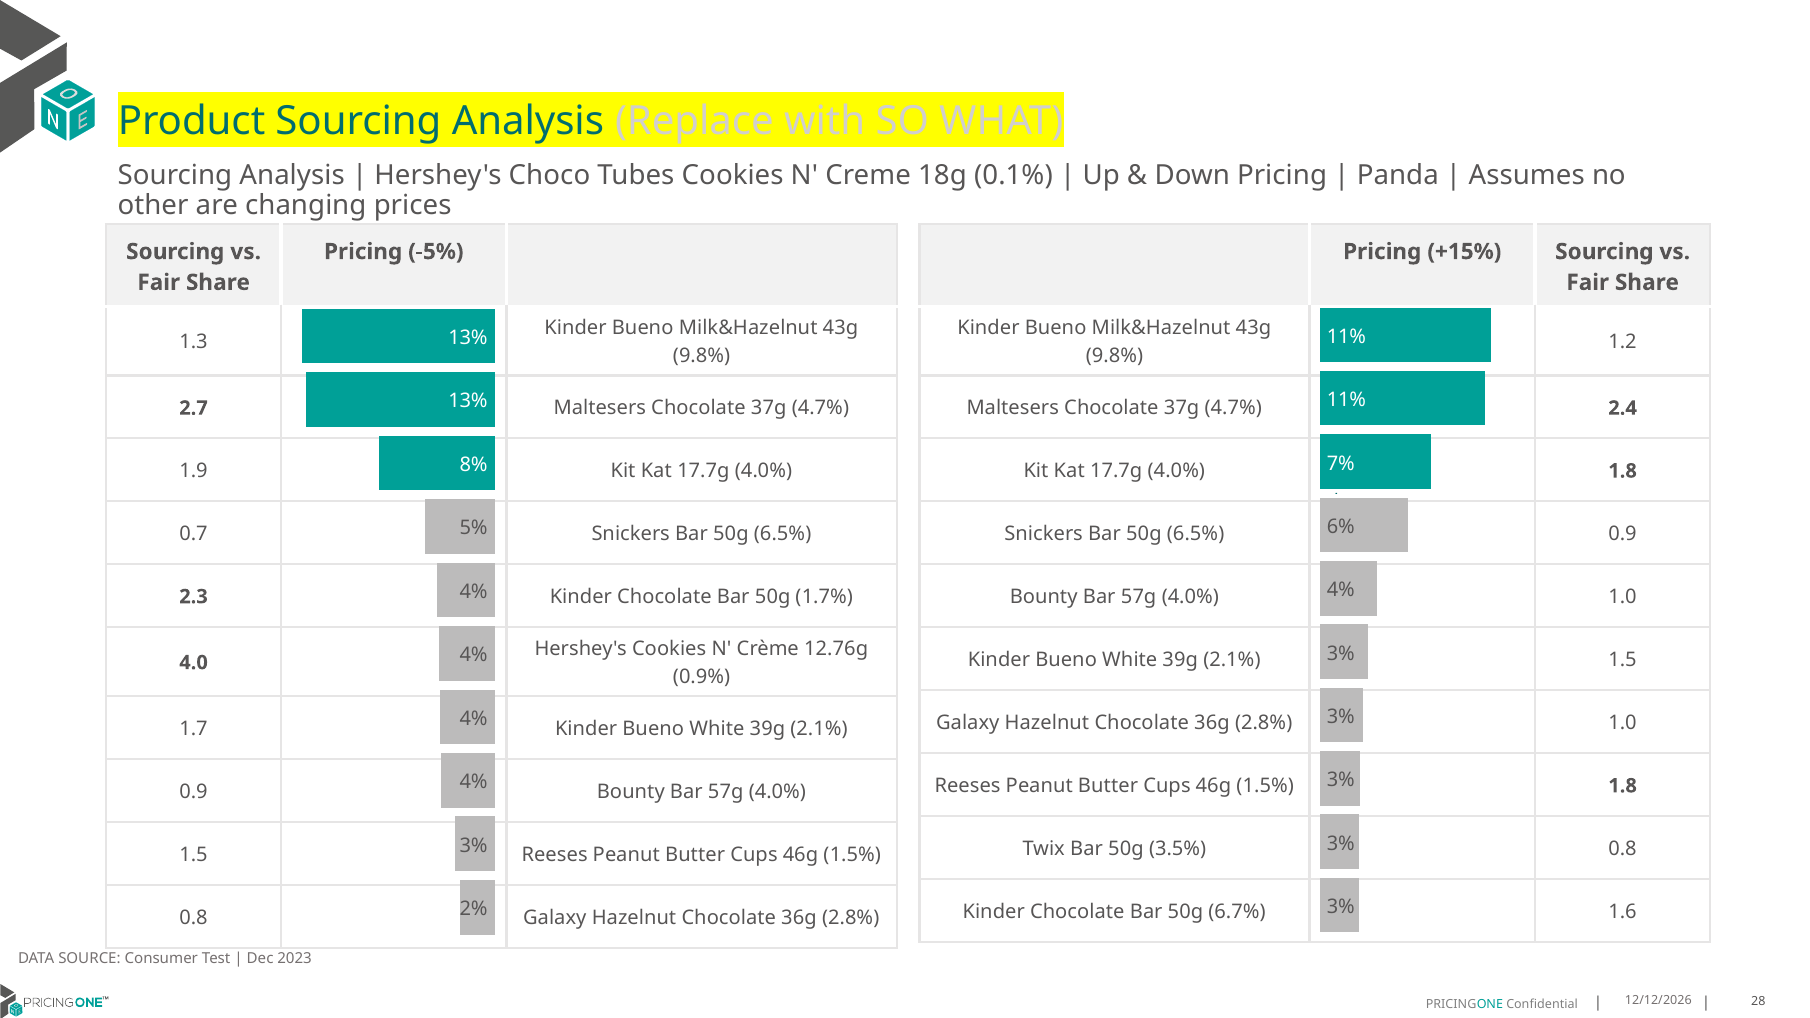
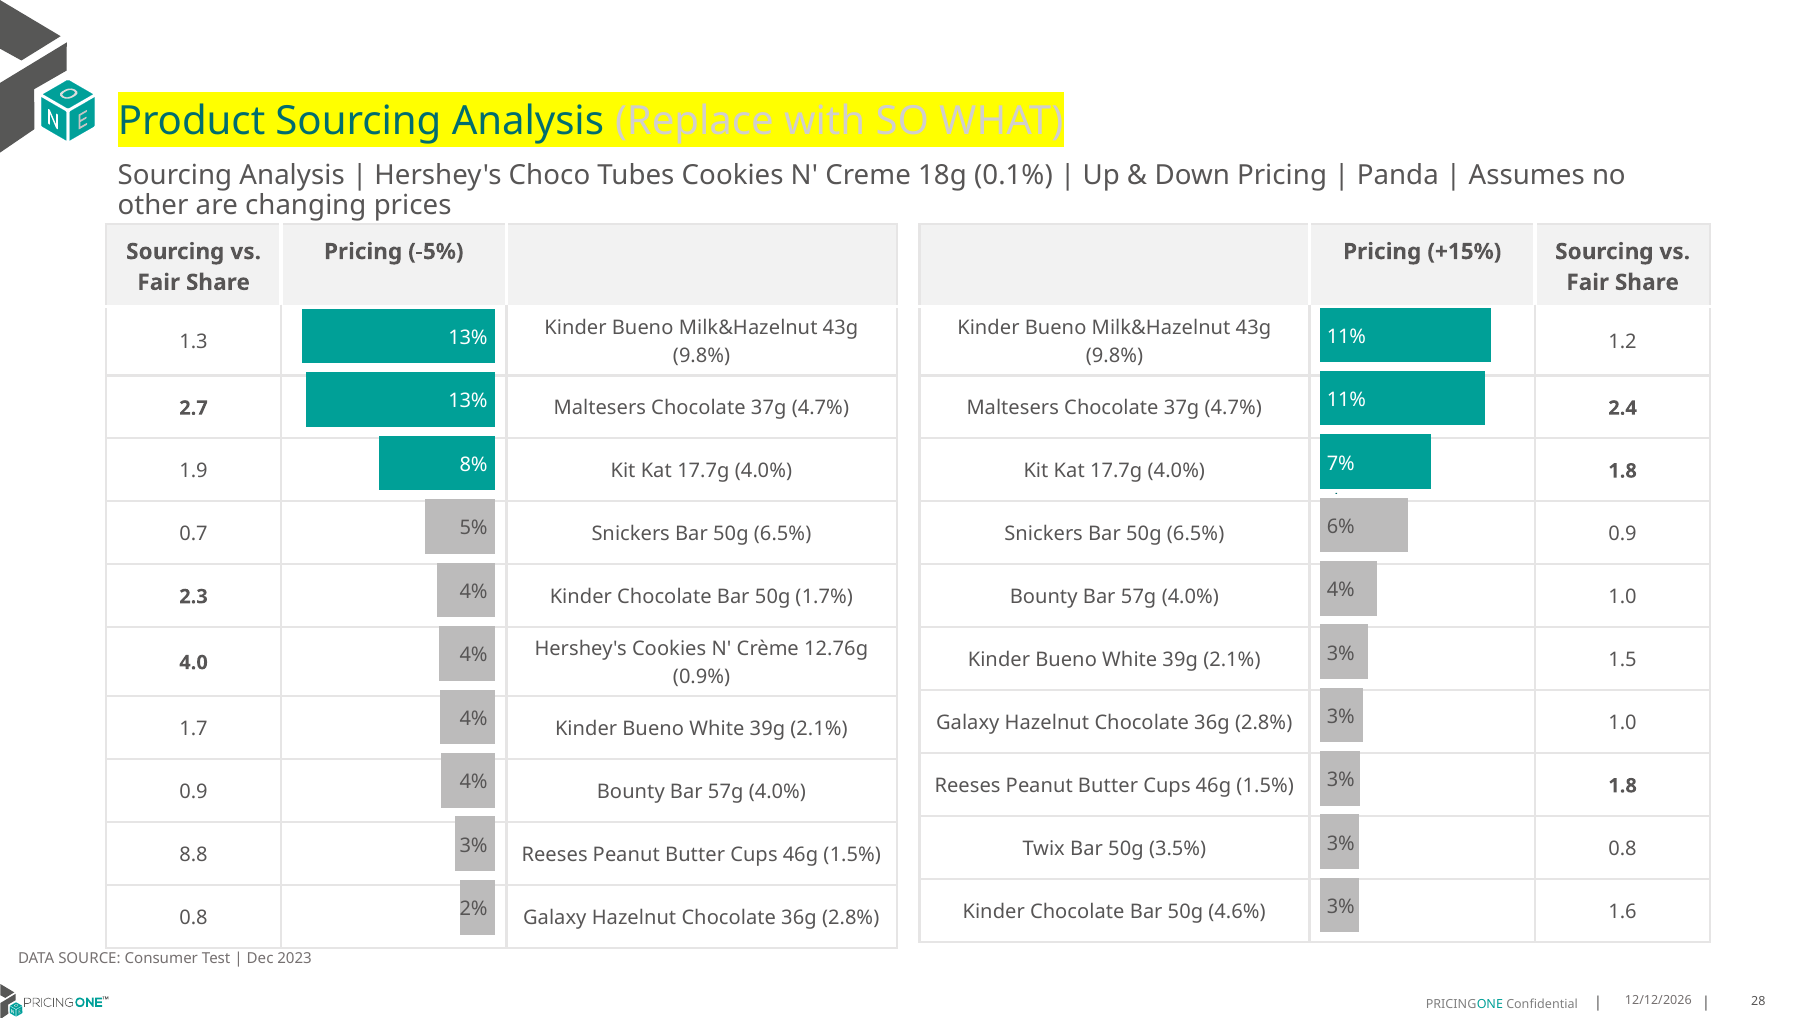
1.5 at (194, 855): 1.5 -> 8.8
6.7%: 6.7% -> 4.6%
